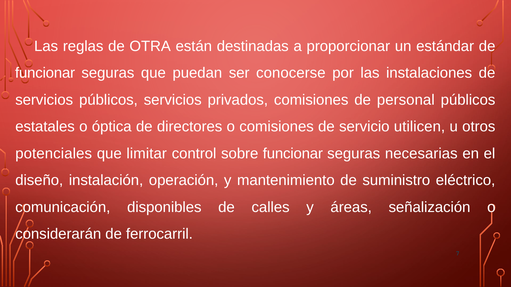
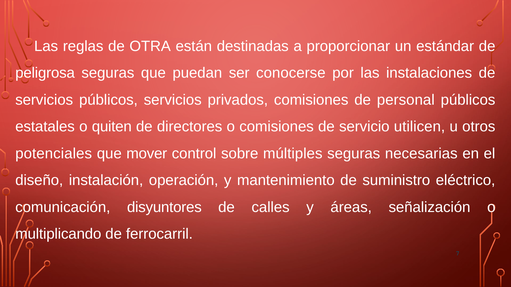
funcionar at (45, 73): funcionar -> peligrosa
óptica: óptica -> quiten
limitar: limitar -> mover
sobre funcionar: funcionar -> múltiples
disponibles: disponibles -> disyuntores
considerarán: considerarán -> multiplicando
